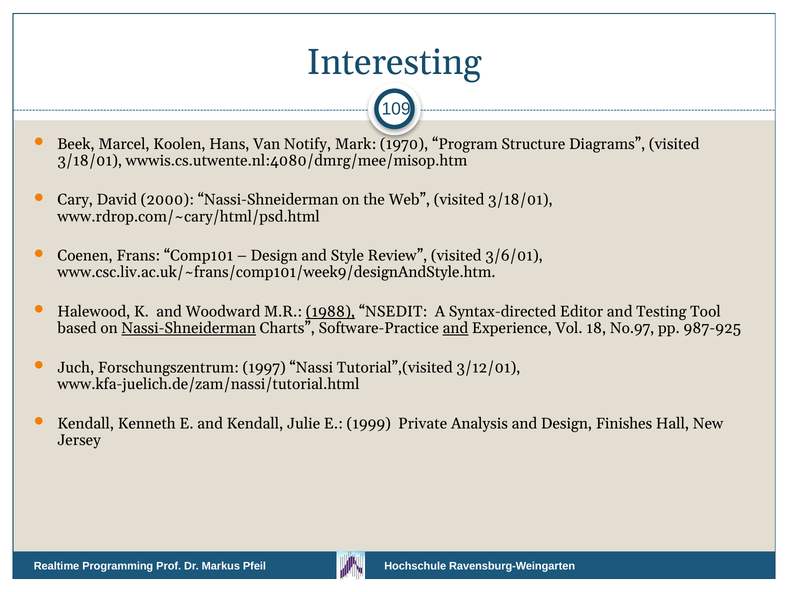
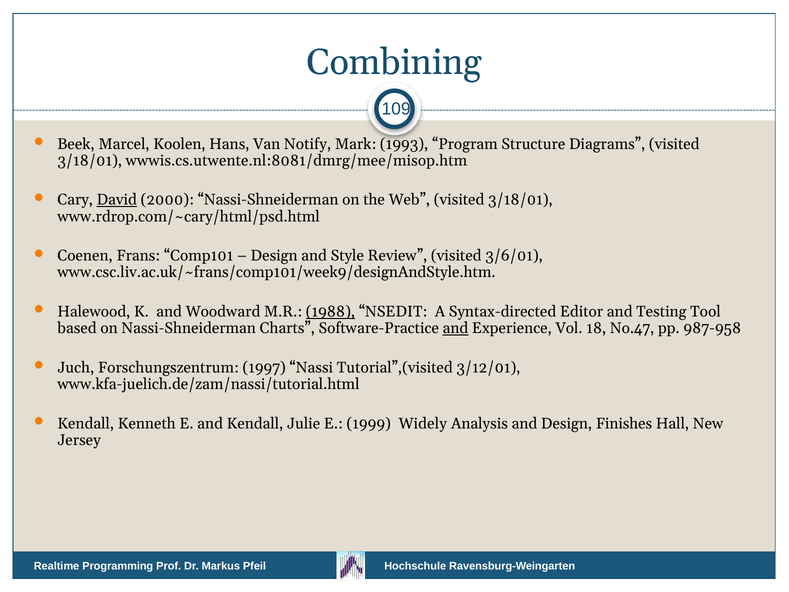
Interesting: Interesting -> Combining
1970: 1970 -> 1993
wwwis.cs.utwente.nl:4080/dmrg/mee/misop.htm: wwwis.cs.utwente.nl:4080/dmrg/mee/misop.htm -> wwwis.cs.utwente.nl:8081/dmrg/mee/misop.htm
David underline: none -> present
Nassi-Shneiderman at (189, 328) underline: present -> none
No.97: No.97 -> No.47
987-925: 987-925 -> 987-958
Private: Private -> Widely
